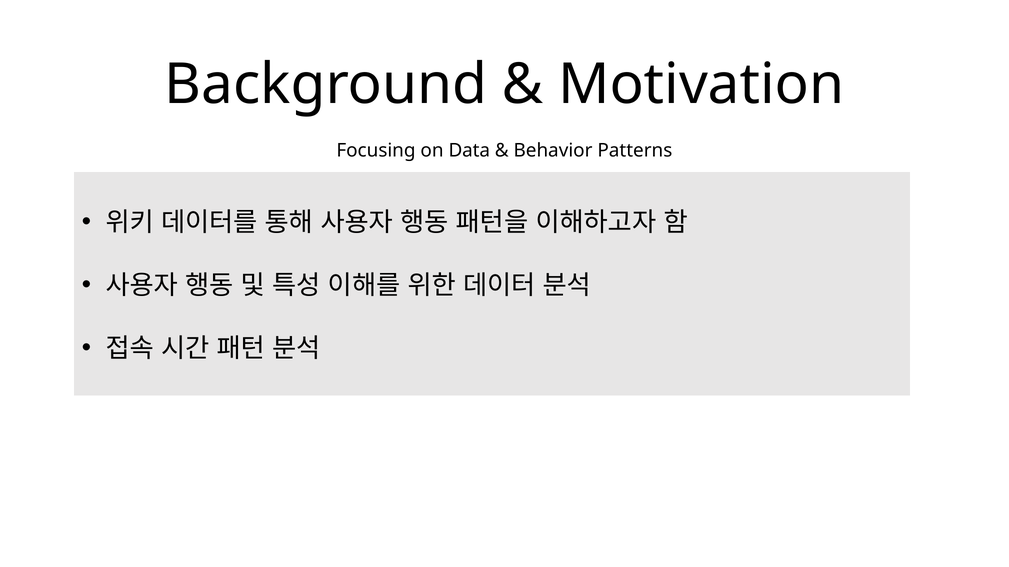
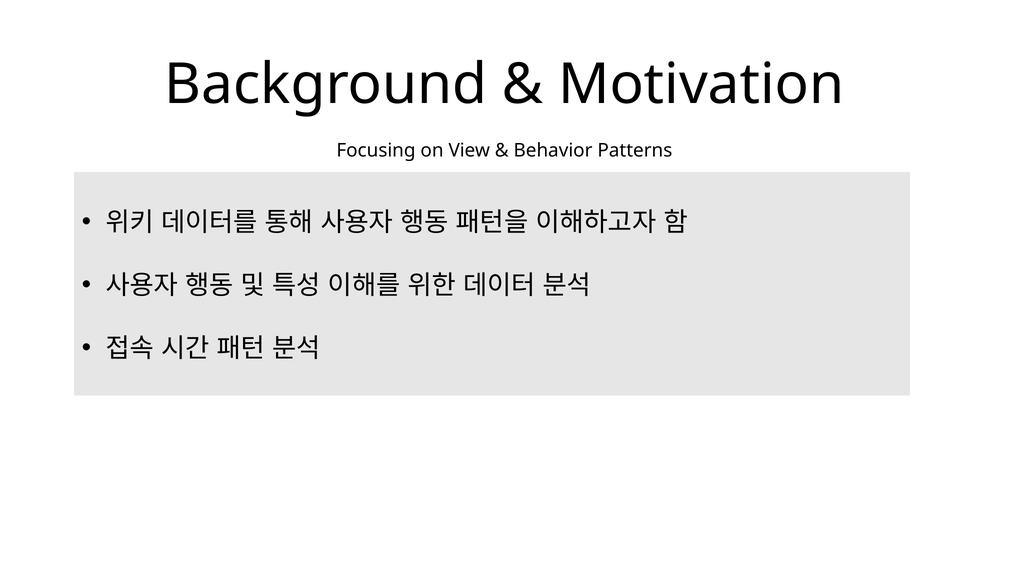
Data: Data -> View
